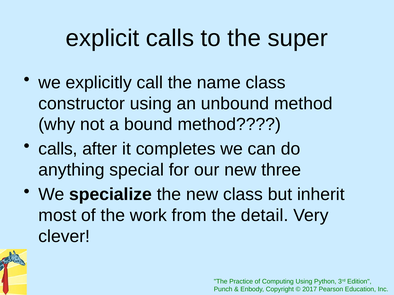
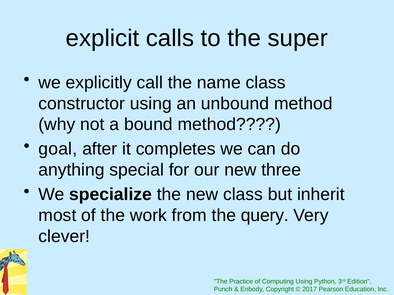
calls at (58, 149): calls -> goal
detail: detail -> query
